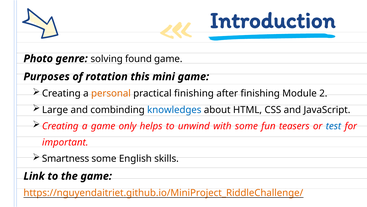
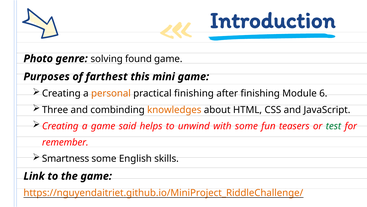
rotation: rotation -> farthest
2: 2 -> 6
Large: Large -> Three
knowledges colour: blue -> orange
only: only -> said
test colour: blue -> green
important: important -> remember
